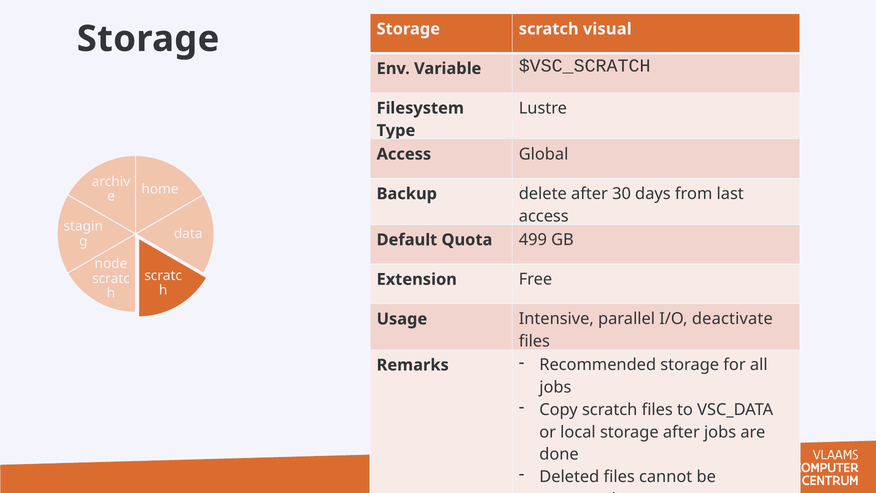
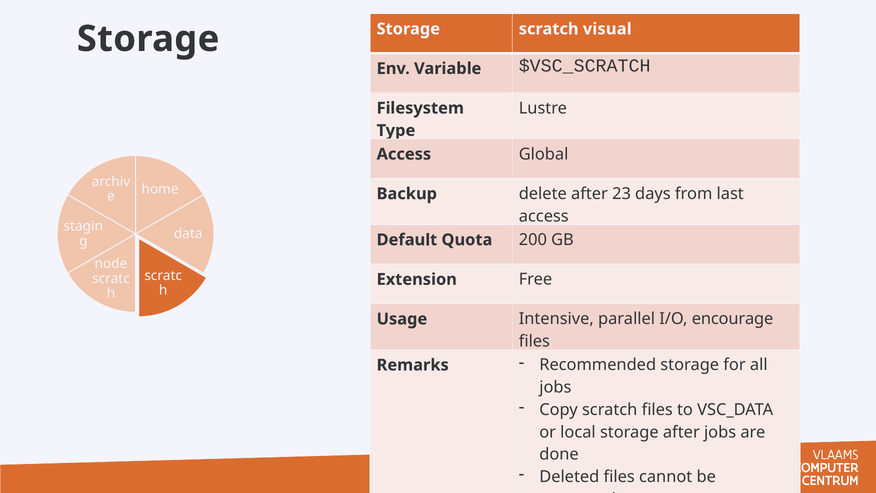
30: 30 -> 23
499: 499 -> 200
deactivate: deactivate -> encourage
